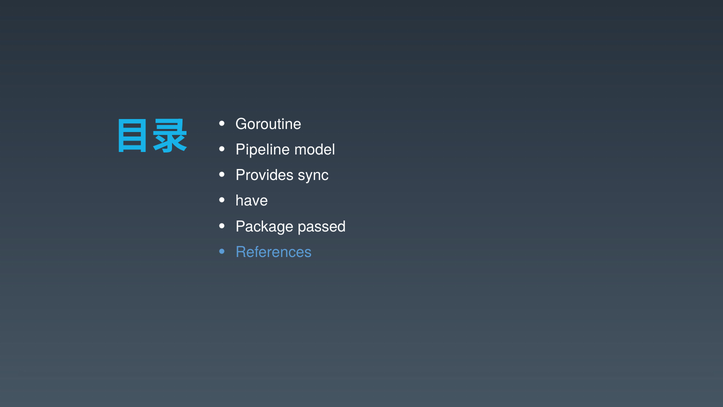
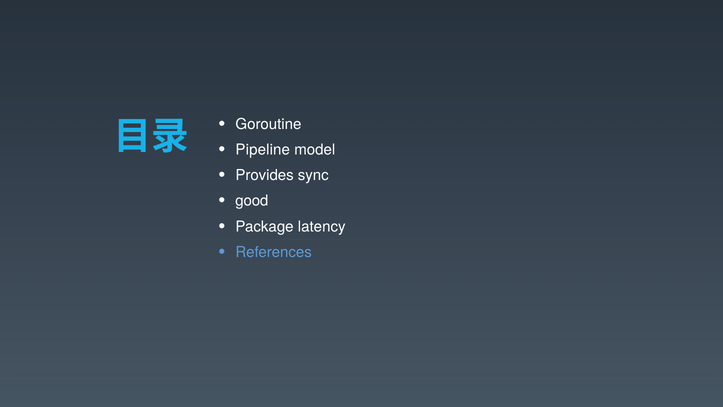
have: have -> good
passed: passed -> latency
